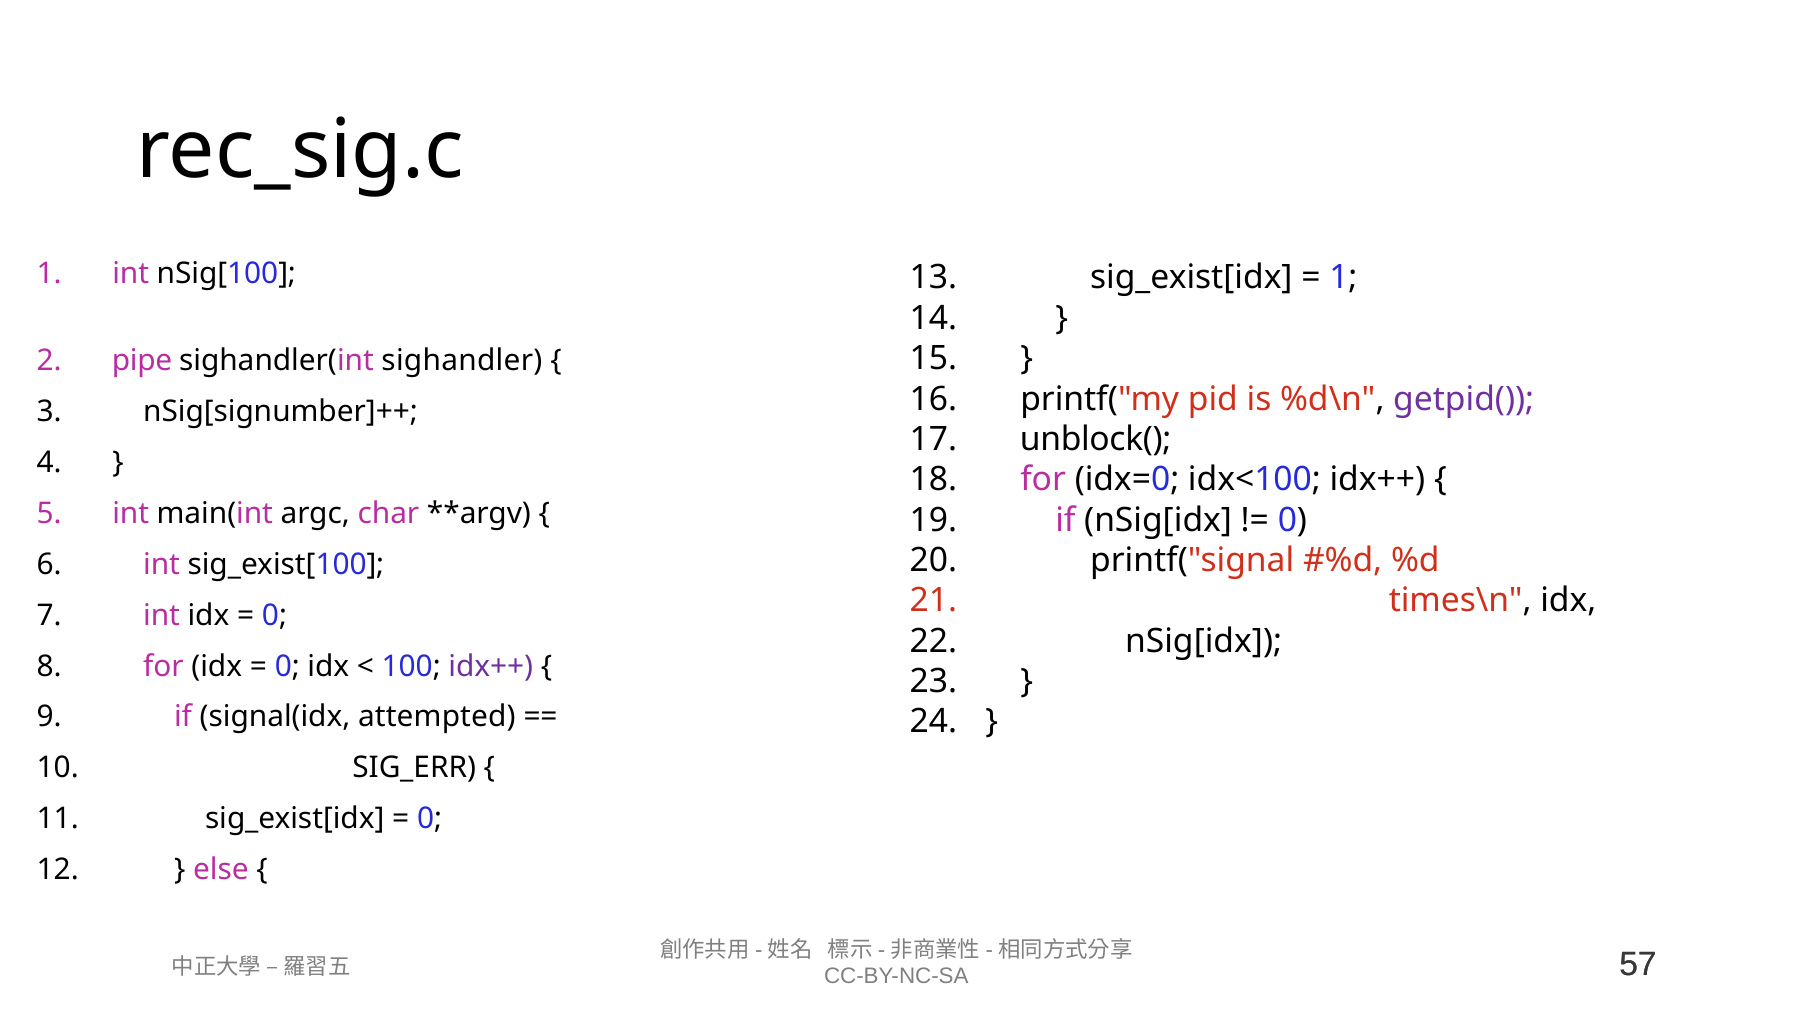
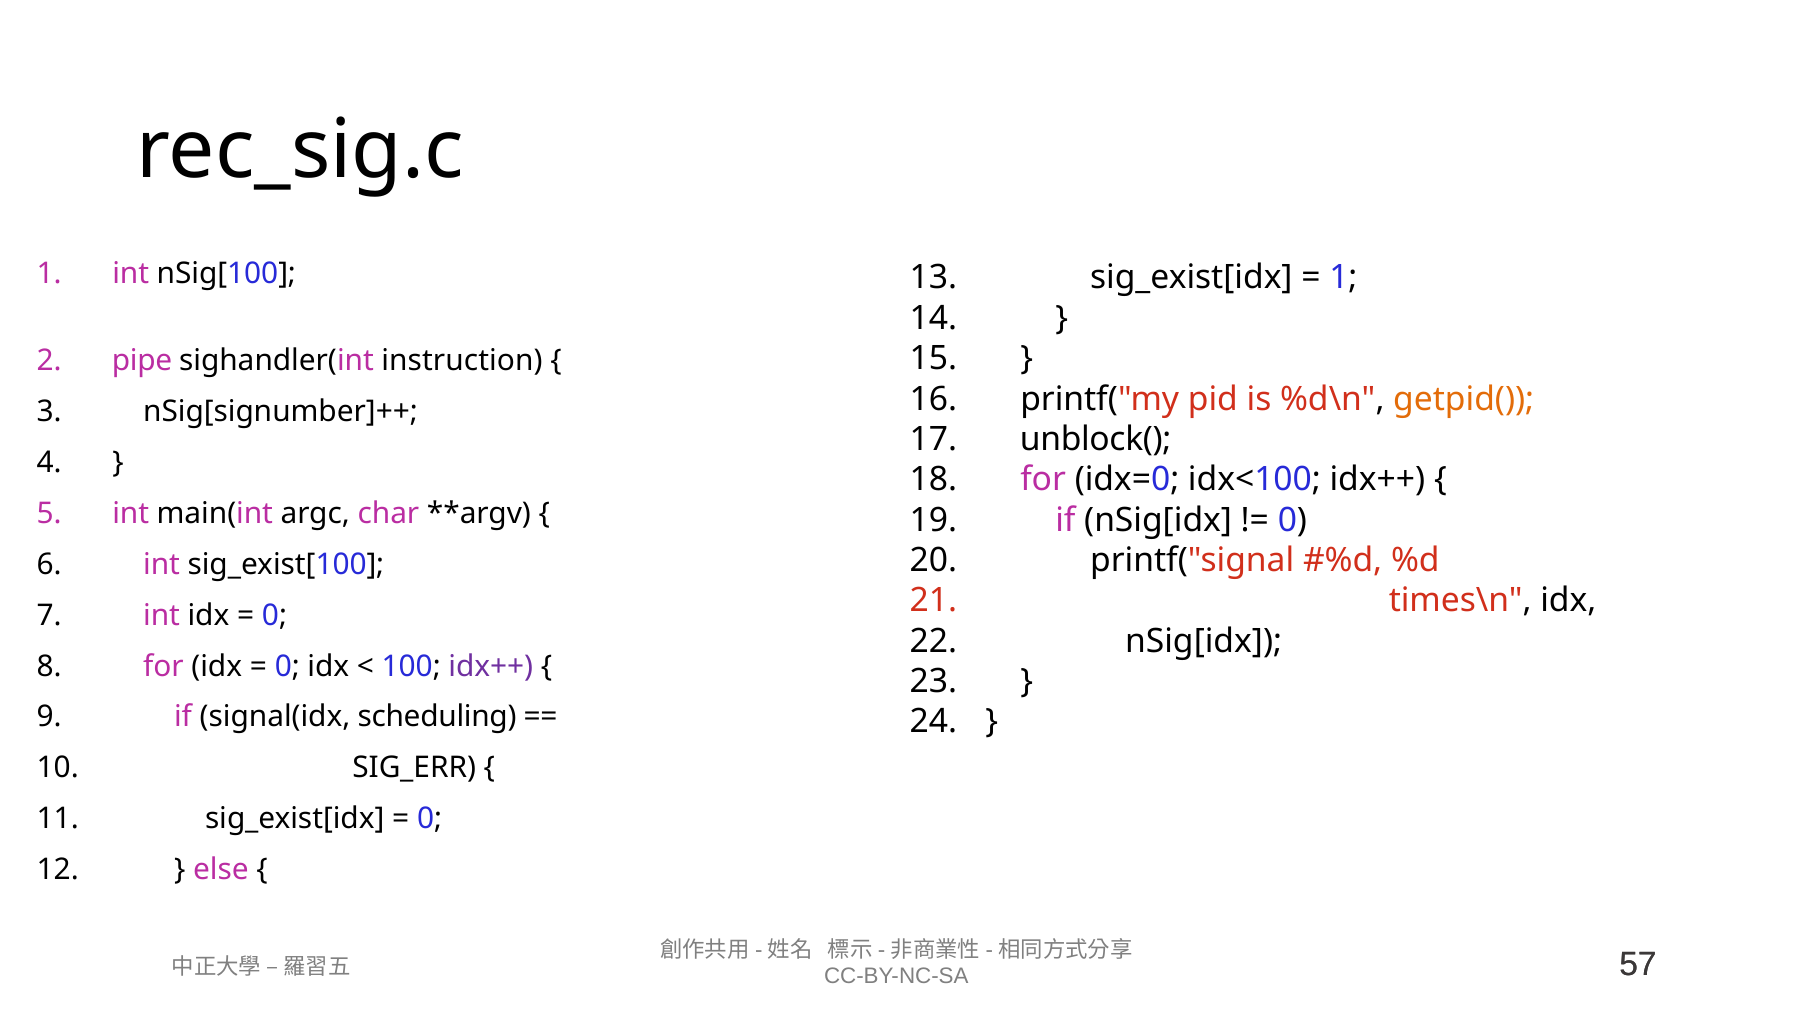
sighandler: sighandler -> instruction
getpid( colour: purple -> orange
attempted: attempted -> scheduling
